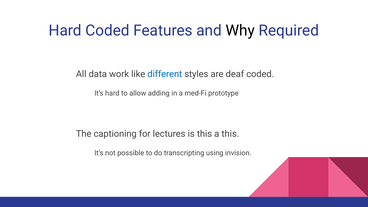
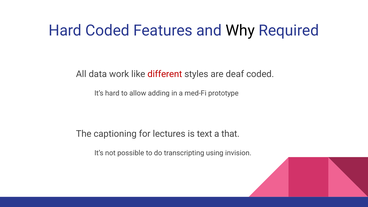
different colour: blue -> red
is this: this -> text
a this: this -> that
